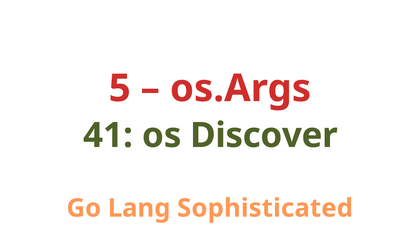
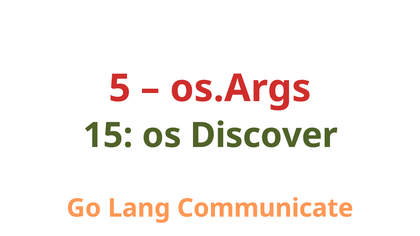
41: 41 -> 15
Sophisticated: Sophisticated -> Communicate
